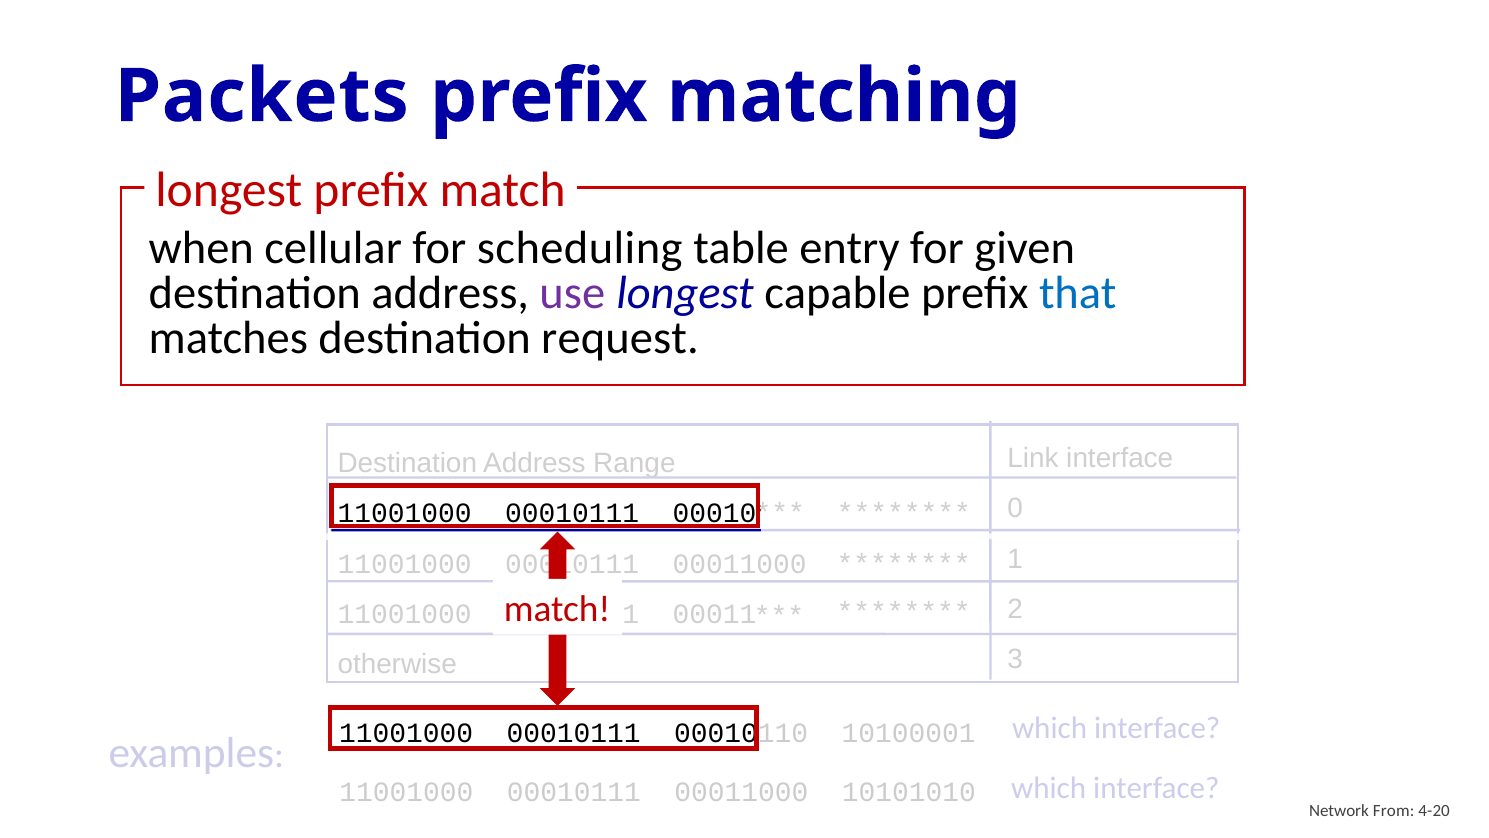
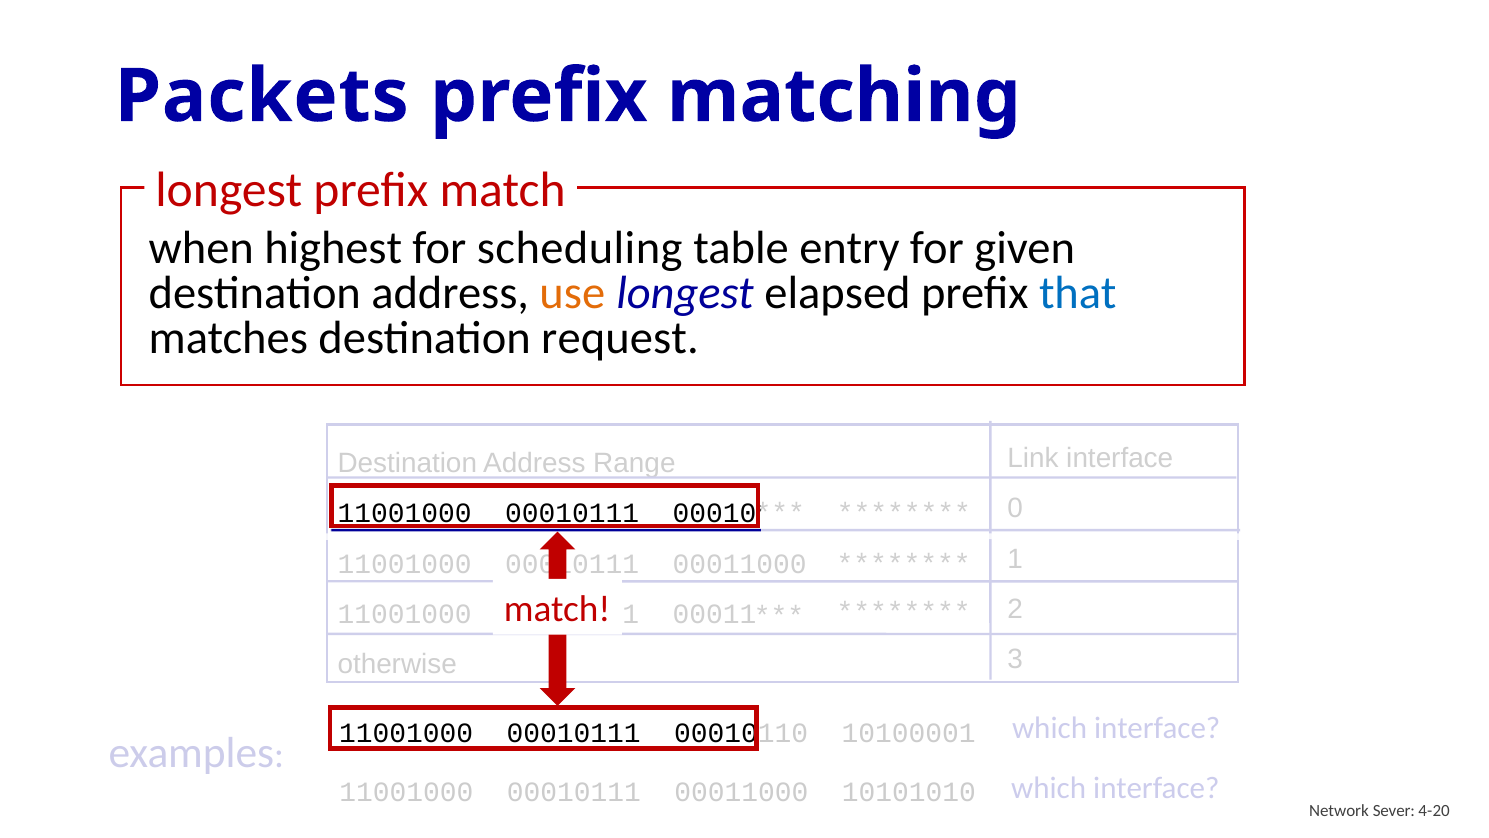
cellular: cellular -> highest
use colour: purple -> orange
capable: capable -> elapsed
From: From -> Sever
